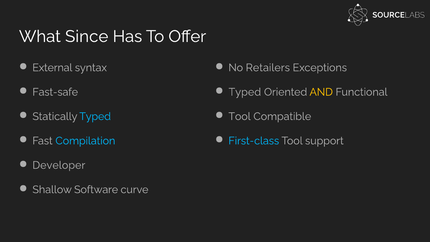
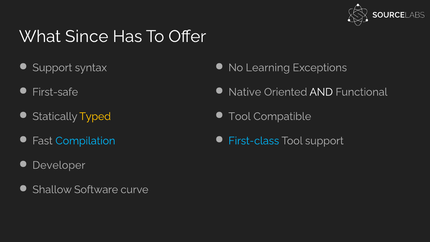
External at (52, 68): External -> Support
Retailers: Retailers -> Learning
Fast-safe: Fast-safe -> First-safe
Typed at (245, 92): Typed -> Native
AND colour: yellow -> white
Typed at (95, 116) colour: light blue -> yellow
